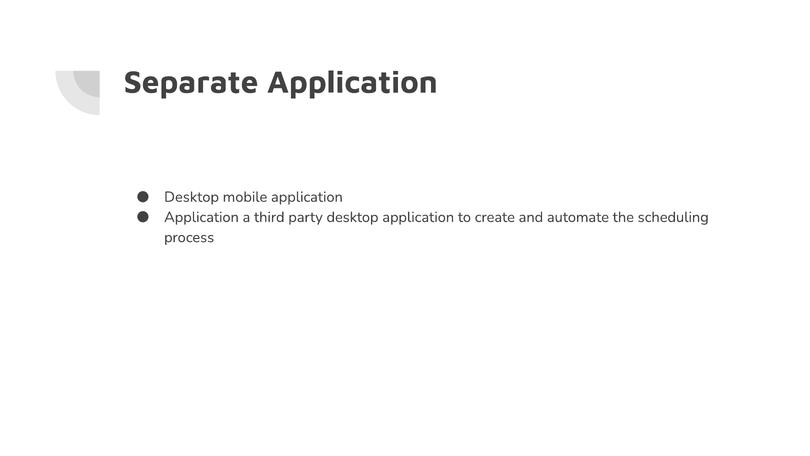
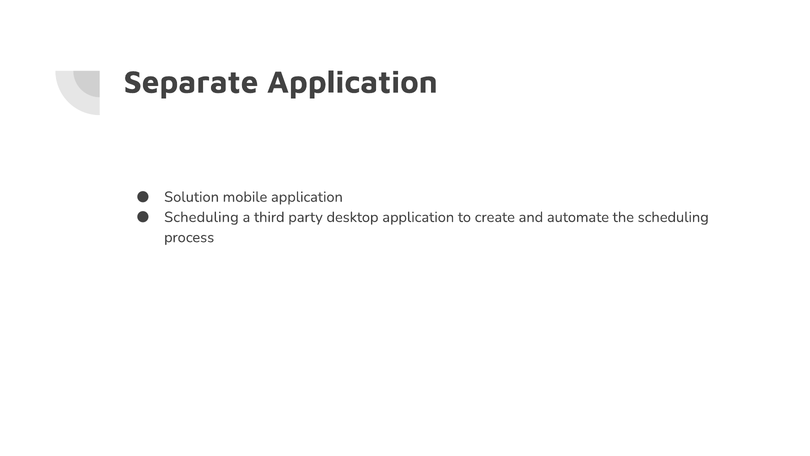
Desktop at (192, 197): Desktop -> Solution
Application at (201, 217): Application -> Scheduling
